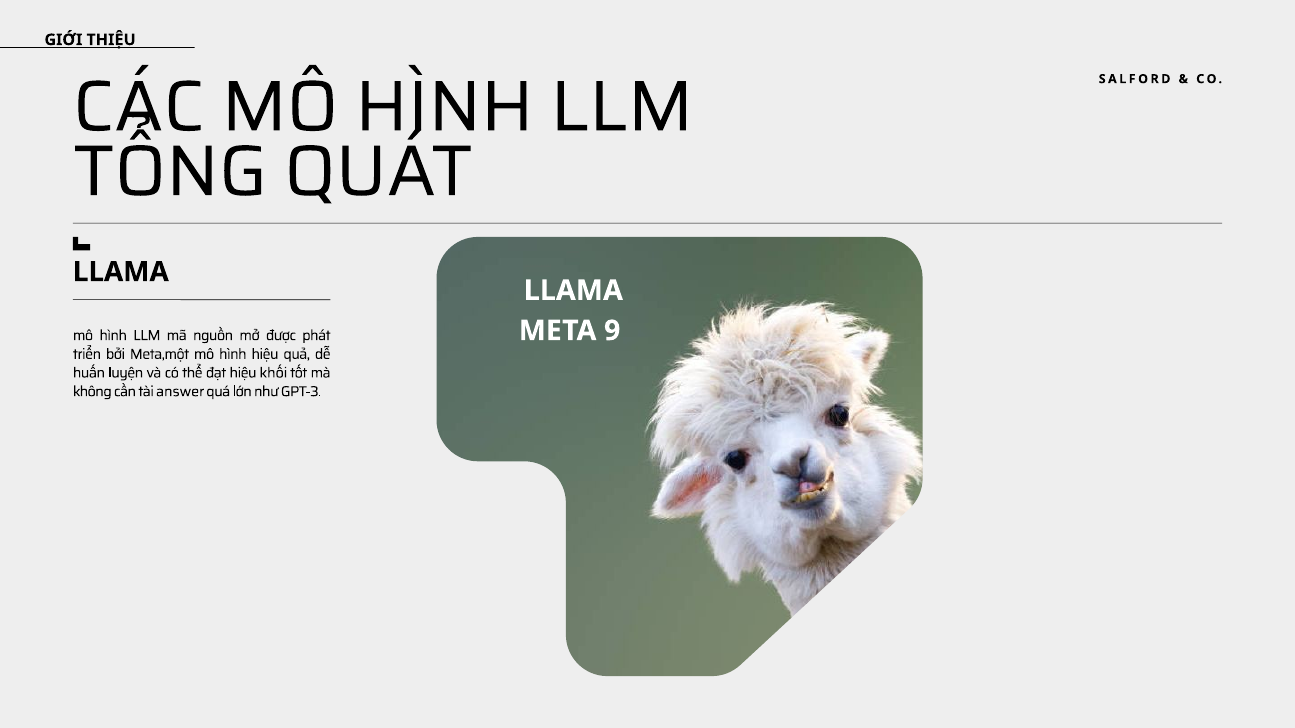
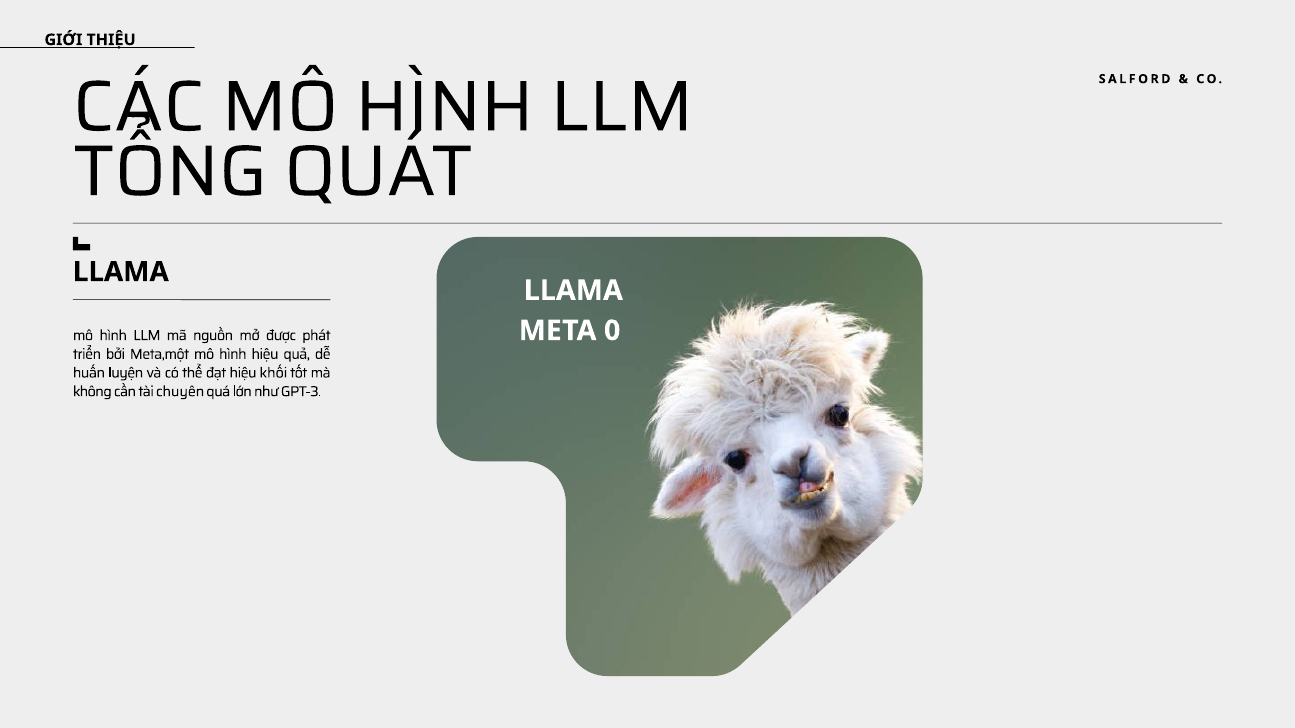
9: 9 -> 0
answer: answer -> chuyên
